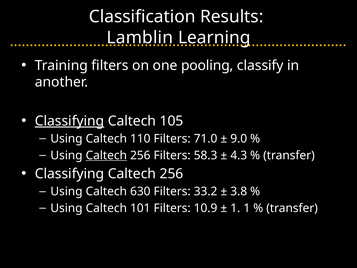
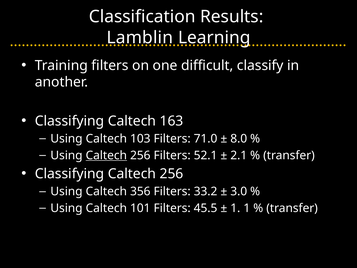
pooling: pooling -> difficult
Classifying at (70, 121) underline: present -> none
105: 105 -> 163
110: 110 -> 103
9.0: 9.0 -> 8.0
58.3: 58.3 -> 52.1
4.3: 4.3 -> 2.1
630: 630 -> 356
3.8: 3.8 -> 3.0
10.9: 10.9 -> 45.5
